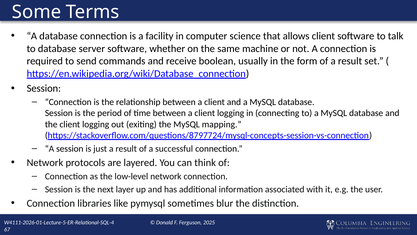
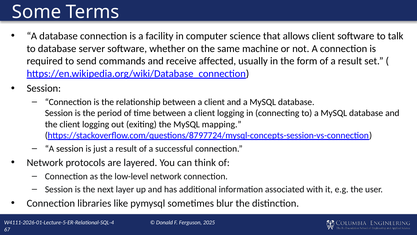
boolean: boolean -> affected
